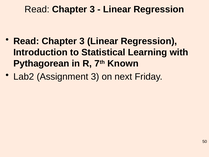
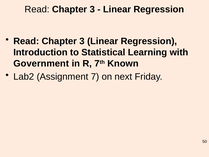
Pythagorean: Pythagorean -> Government
Assignment 3: 3 -> 7
